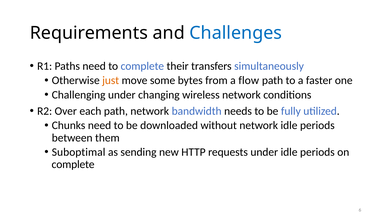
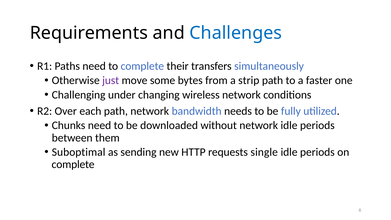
just colour: orange -> purple
flow: flow -> strip
requests under: under -> single
